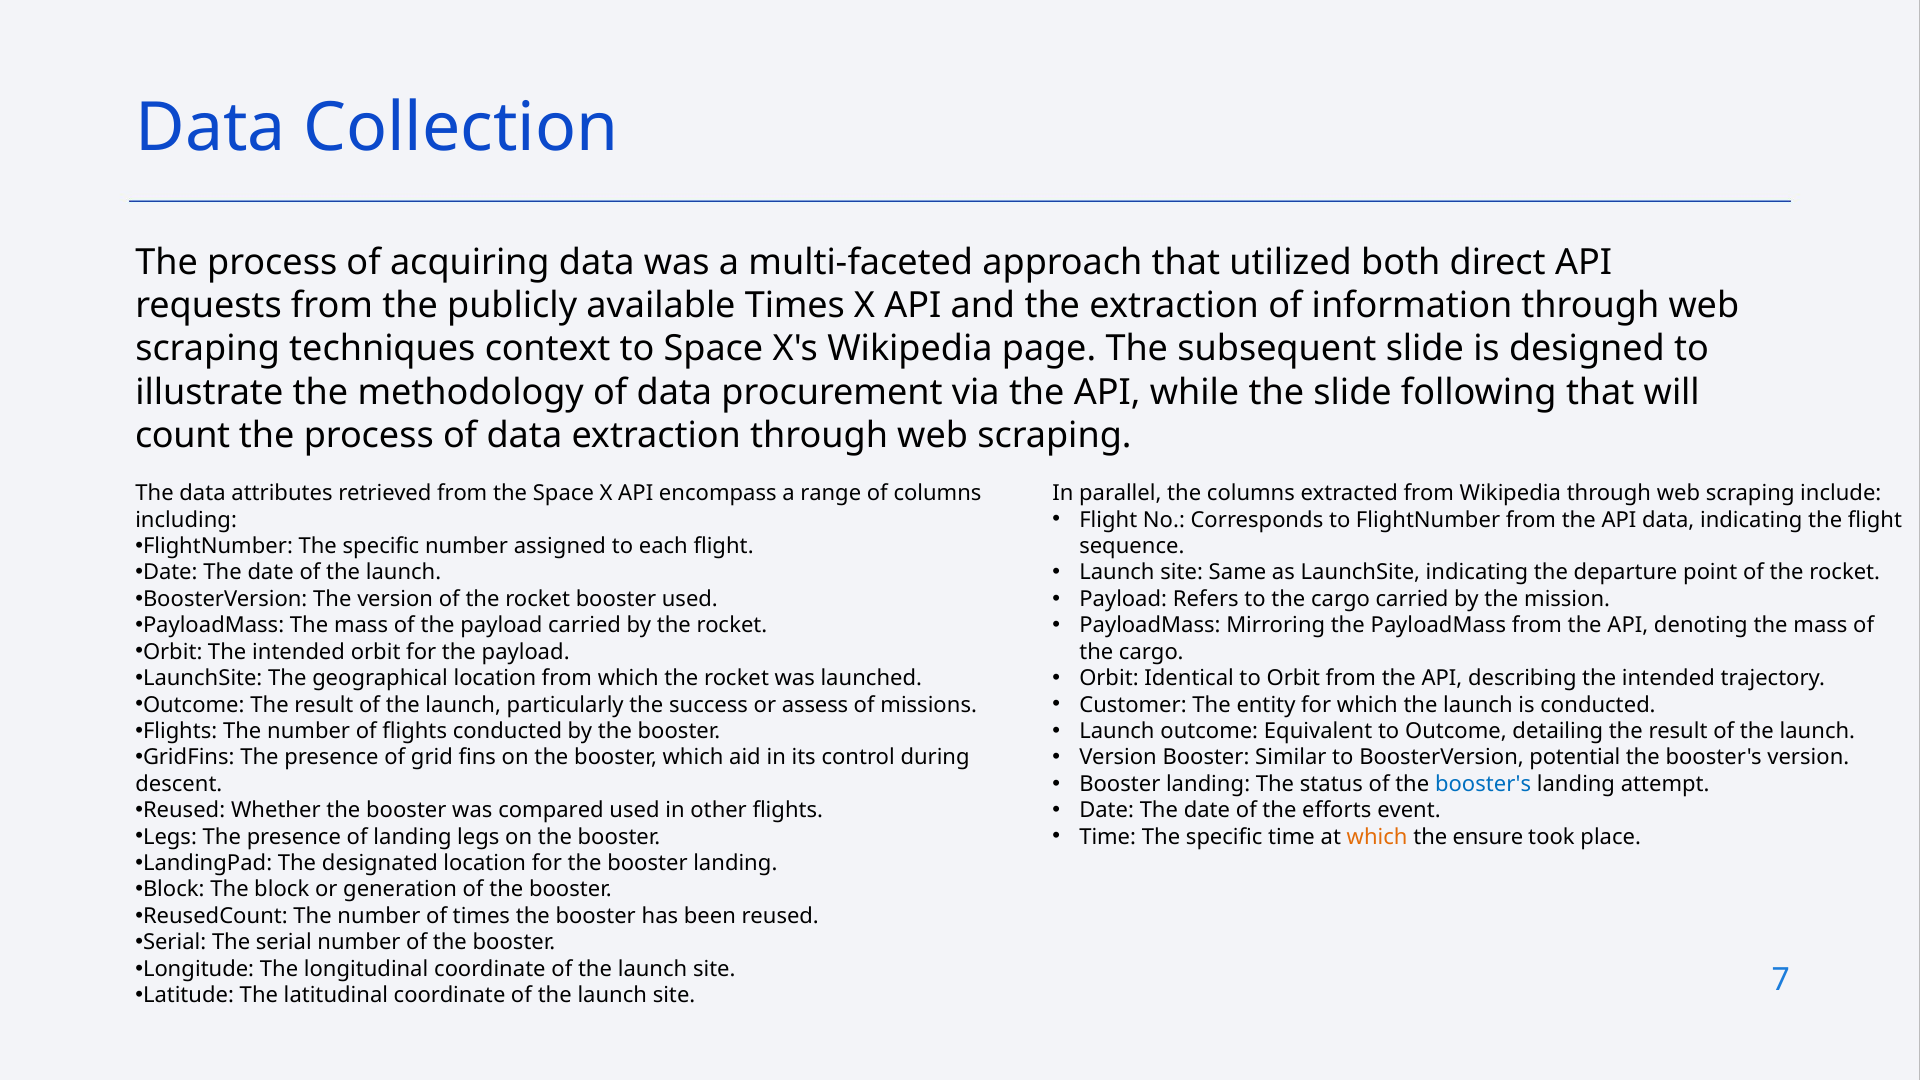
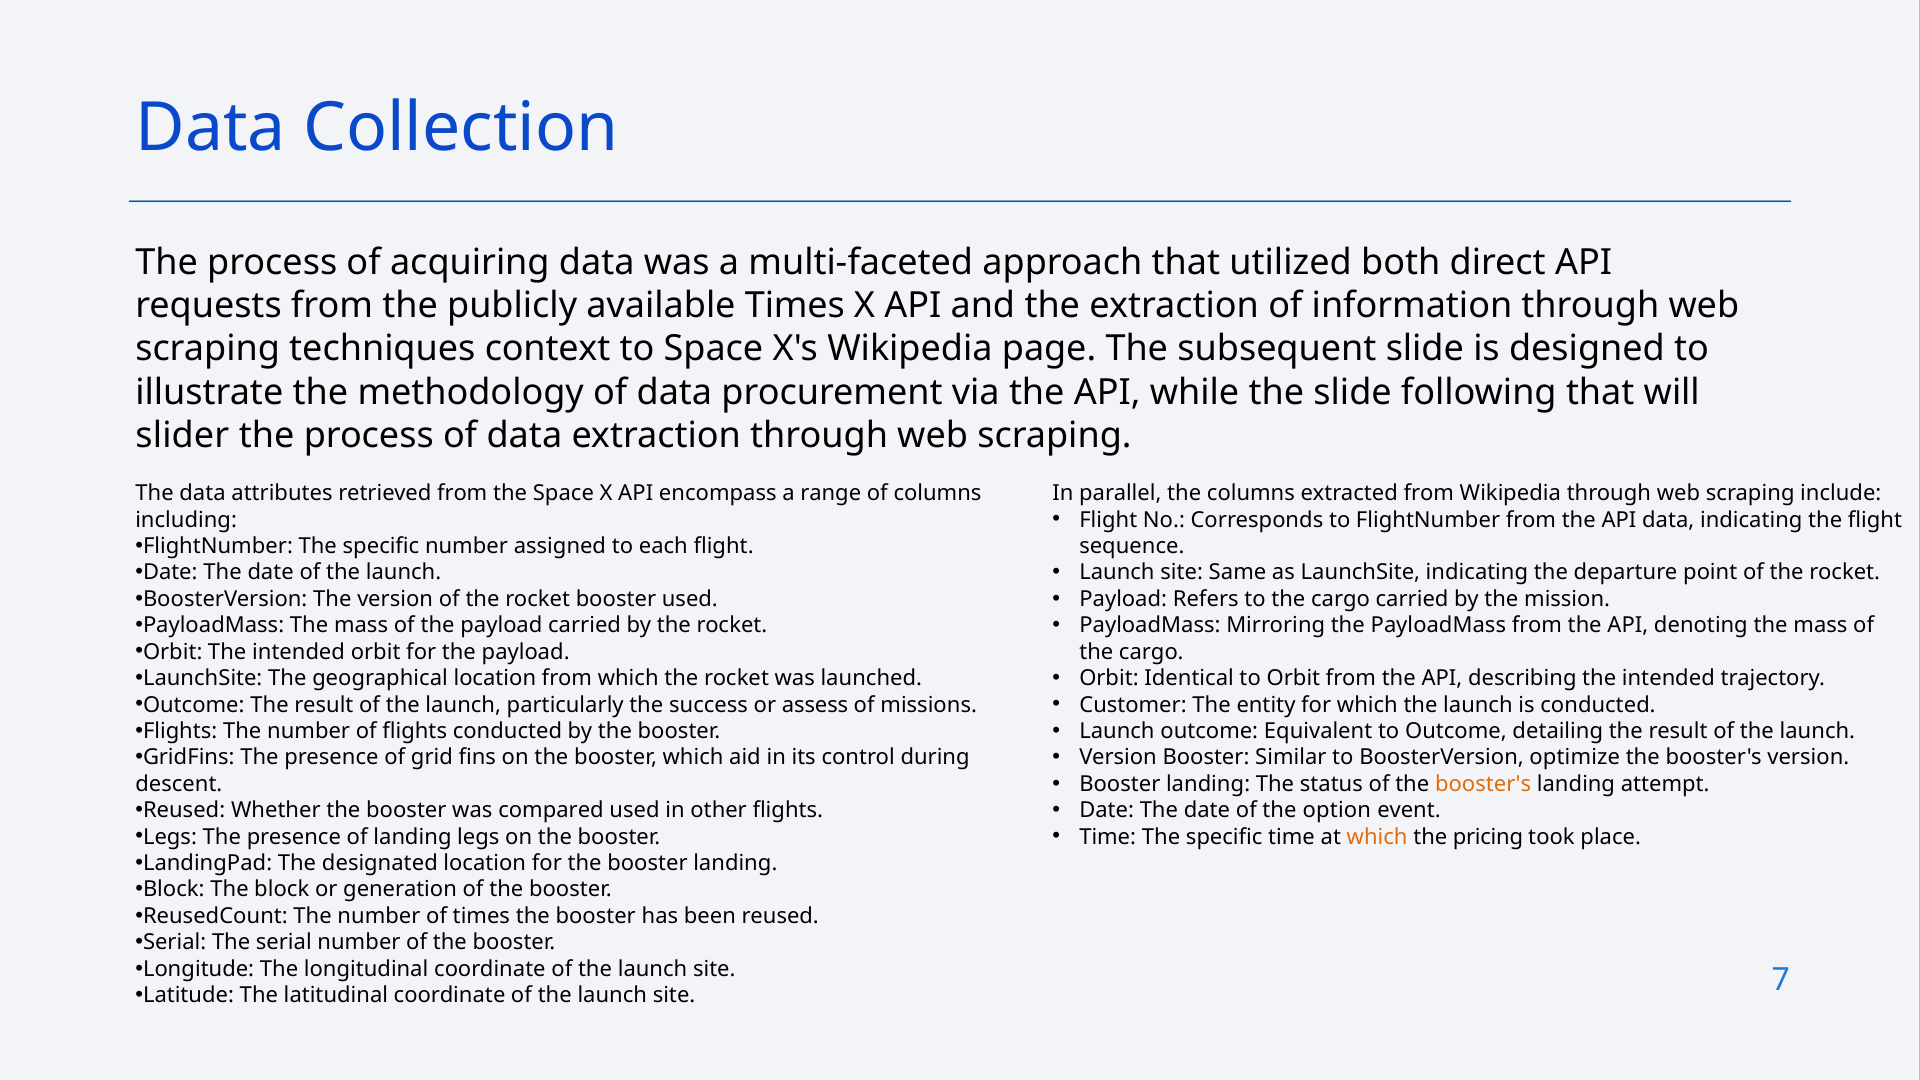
count: count -> slider
potential: potential -> optimize
booster's at (1483, 784) colour: blue -> orange
efforts: efforts -> option
ensure: ensure -> pricing
